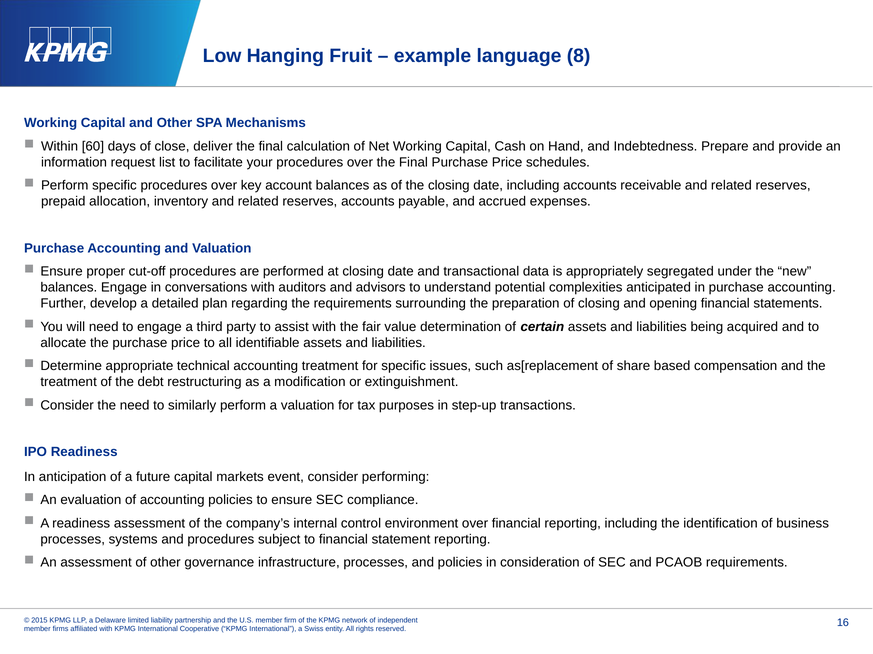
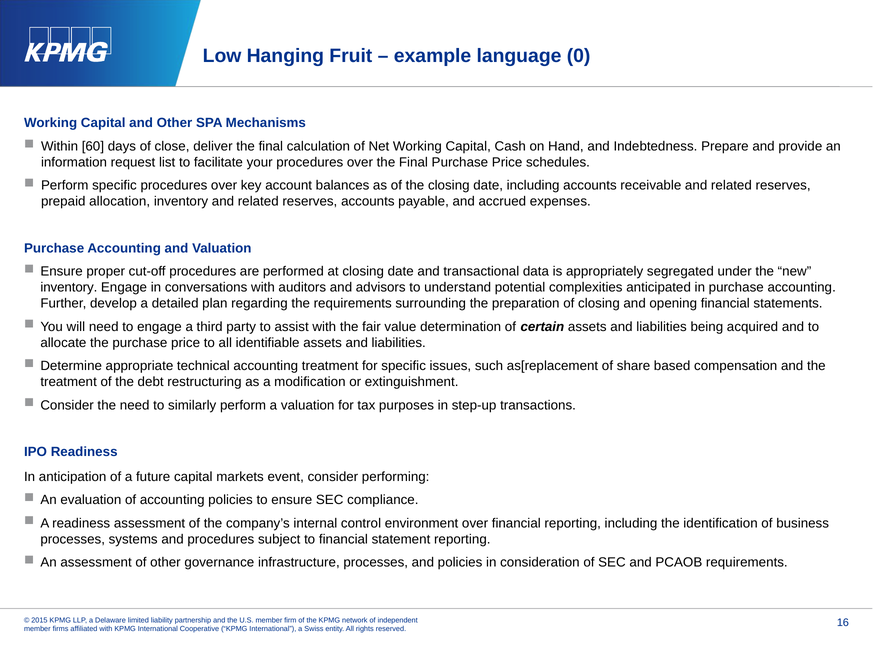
8: 8 -> 0
balances at (69, 288): balances -> inventory
